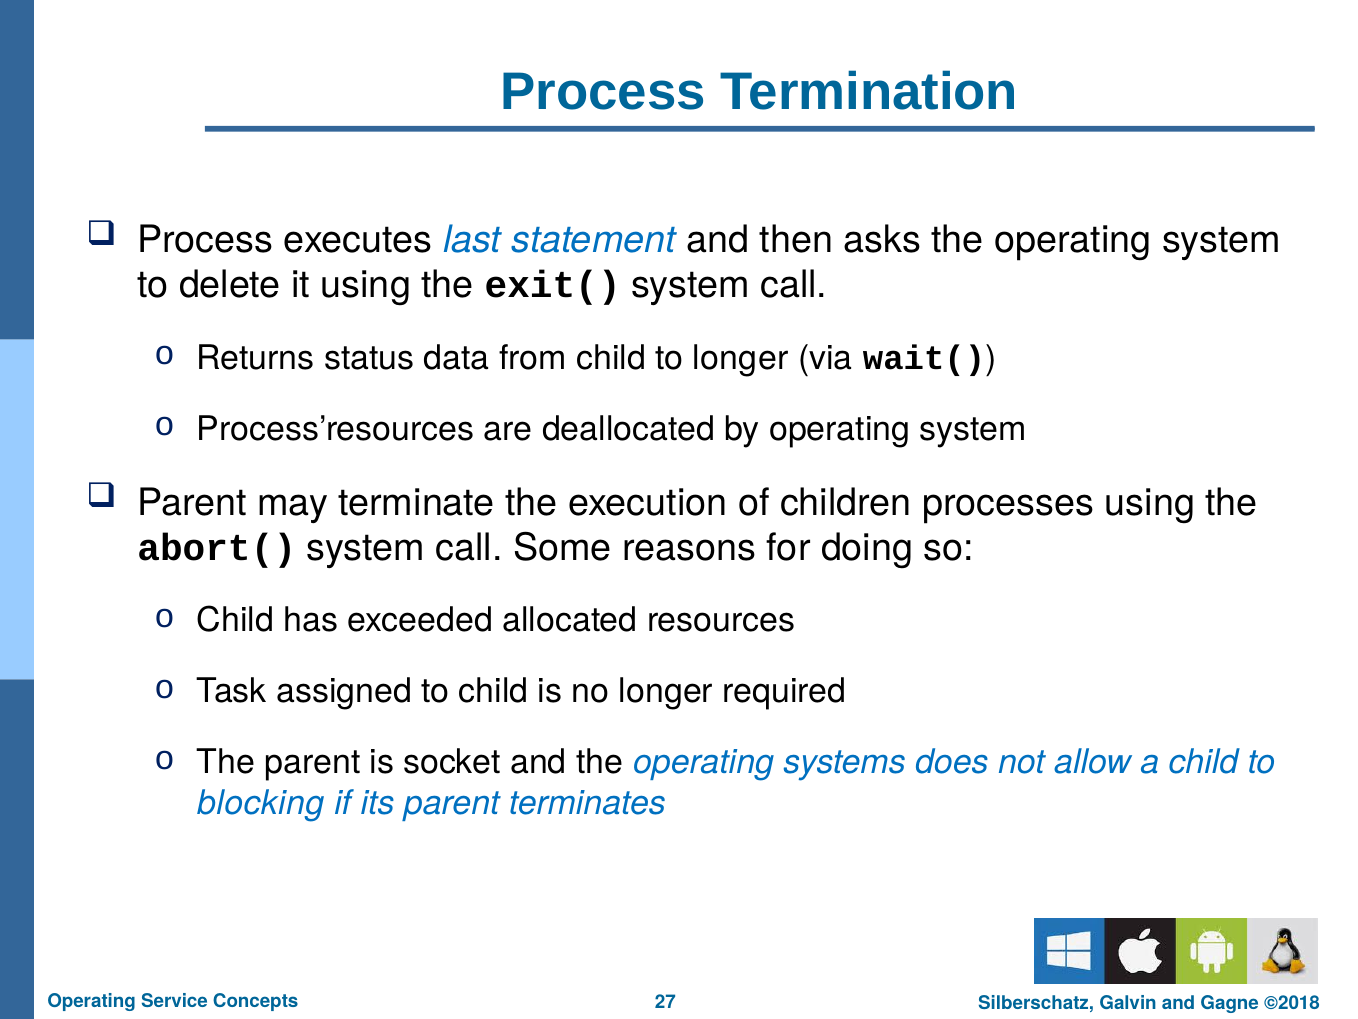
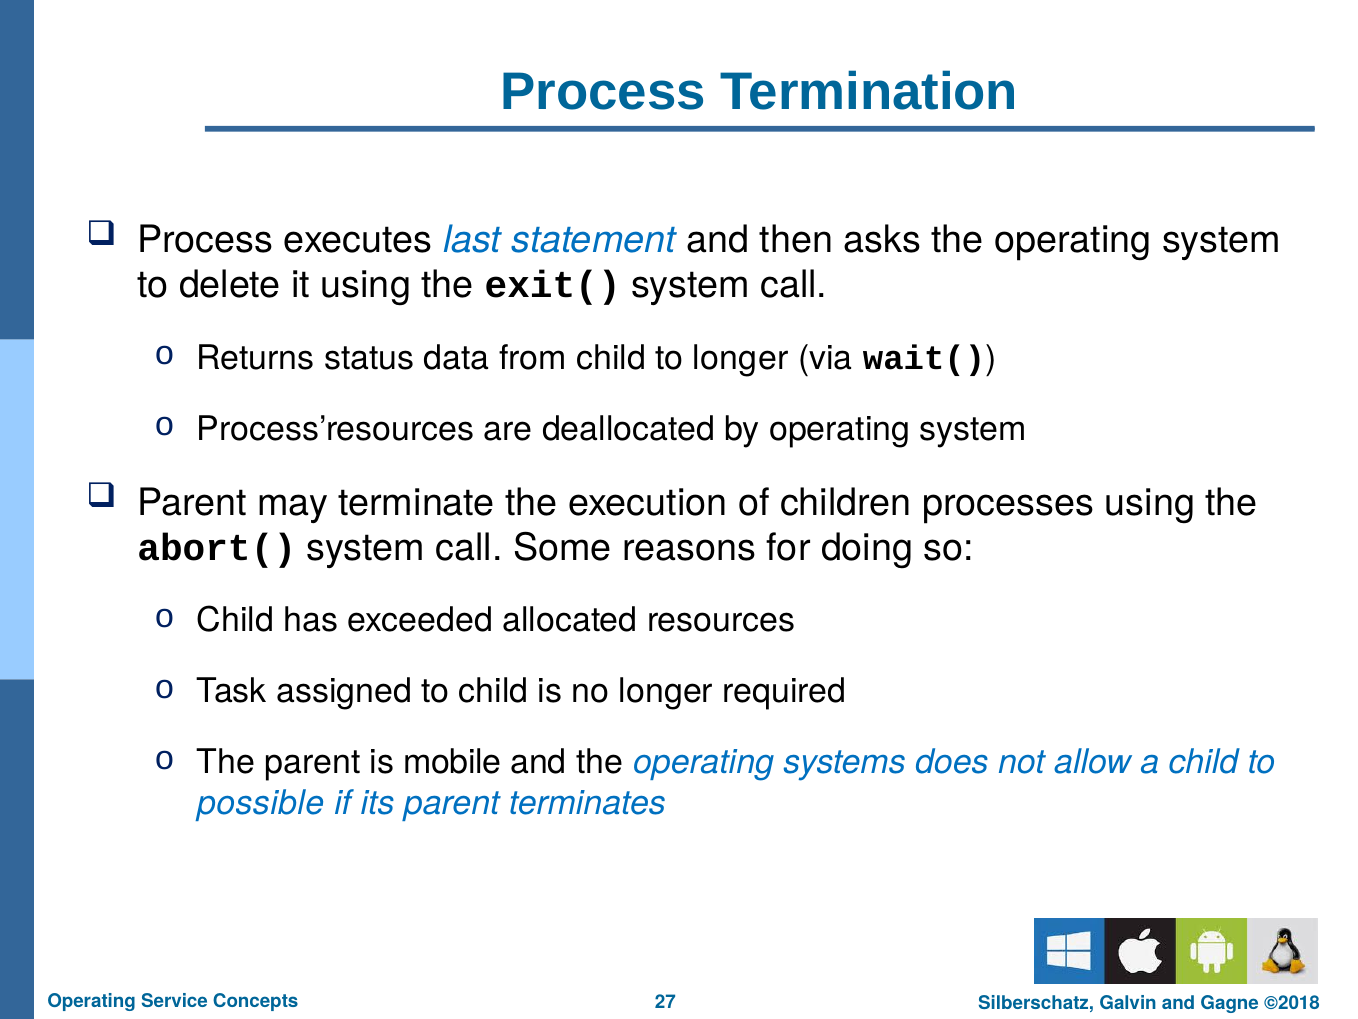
socket: socket -> mobile
blocking: blocking -> possible
